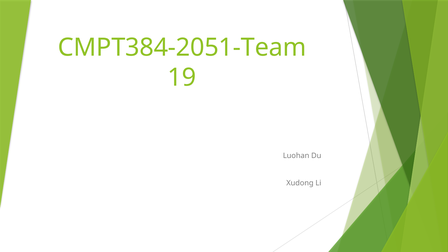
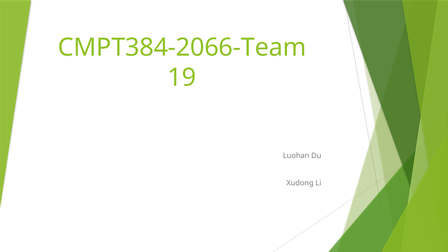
CMPT384-2051-Team: CMPT384-2051-Team -> CMPT384-2066-Team
